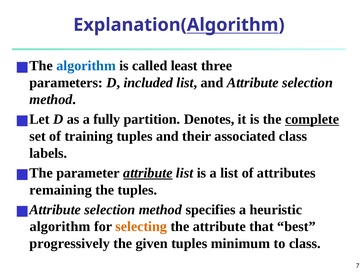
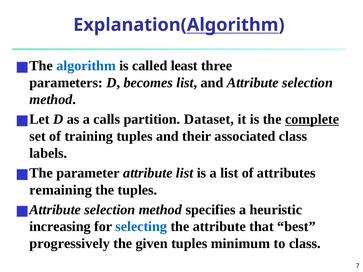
included: included -> becomes
fully: fully -> calls
Denotes: Denotes -> Dataset
attribute at (148, 173) underline: present -> none
algorithm at (60, 227): algorithm -> increasing
selecting colour: orange -> blue
